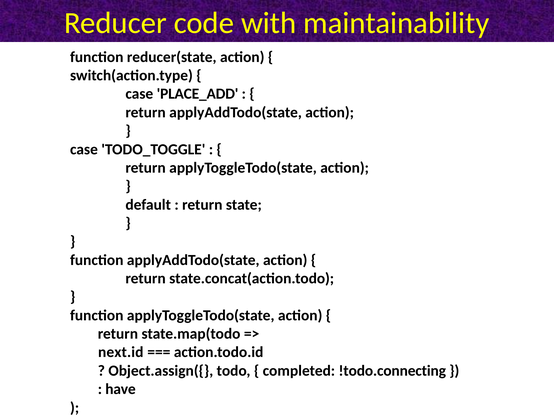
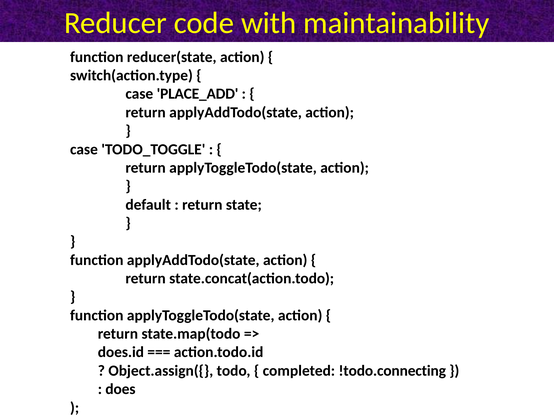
next.id: next.id -> does.id
have: have -> does
